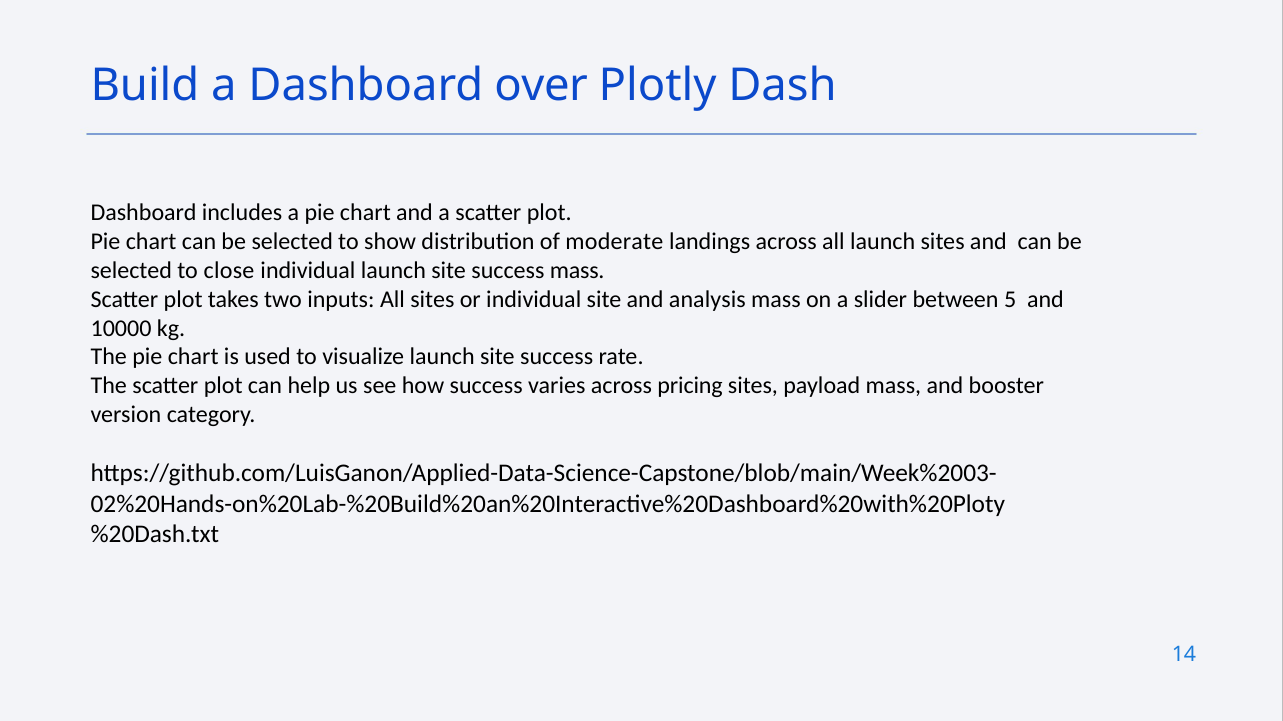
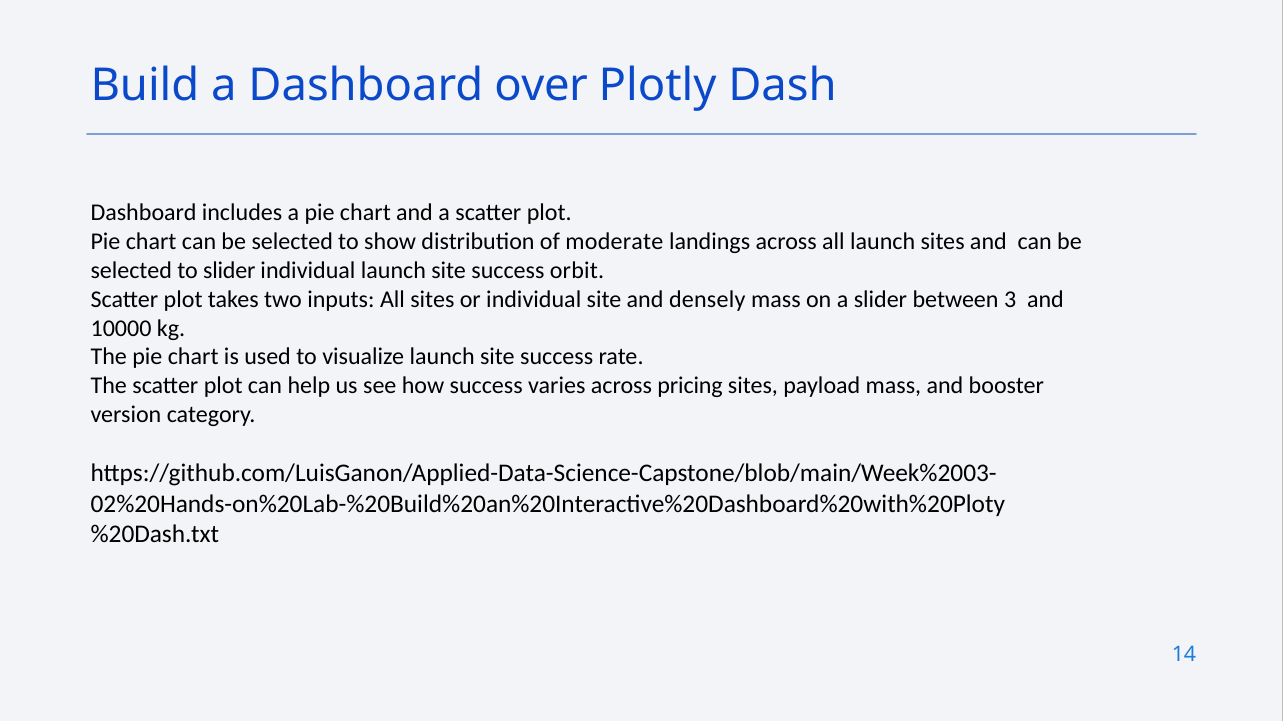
to close: close -> slider
success mass: mass -> orbit
analysis: analysis -> densely
5: 5 -> 3
